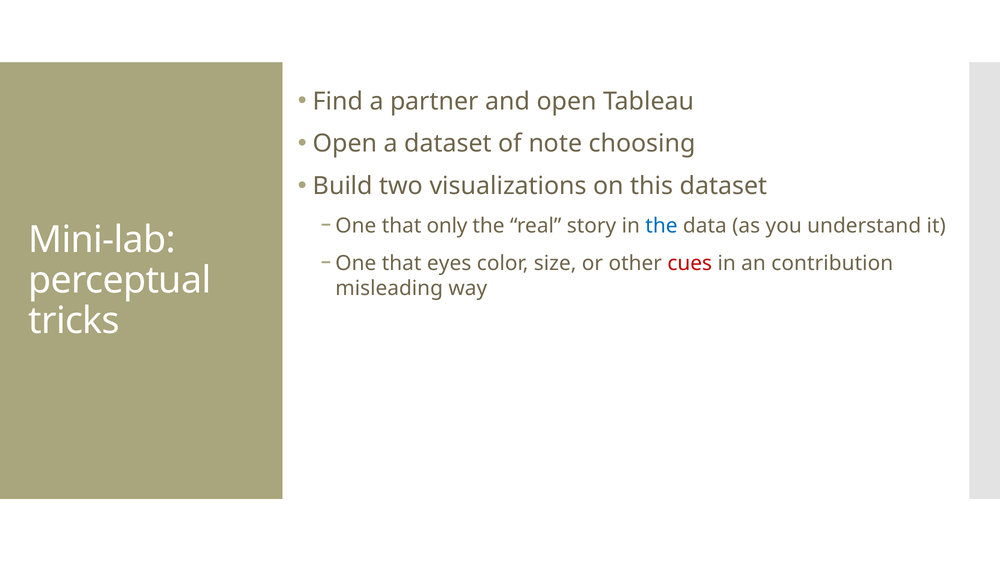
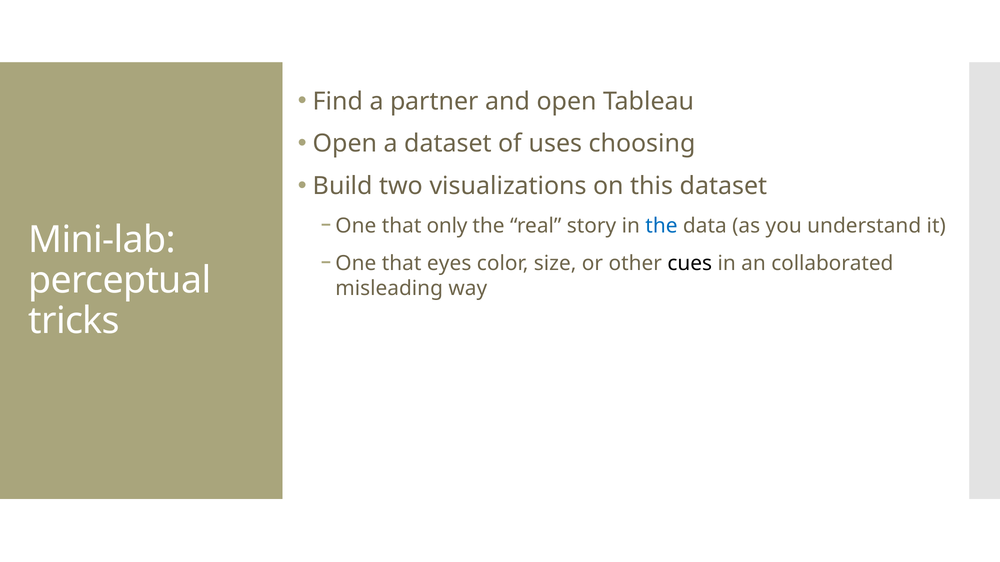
note: note -> uses
cues colour: red -> black
contribution: contribution -> collaborated
